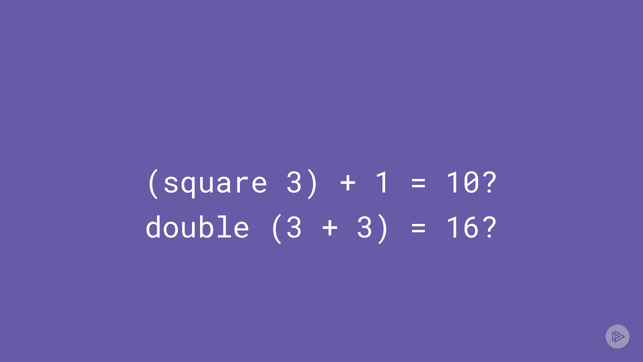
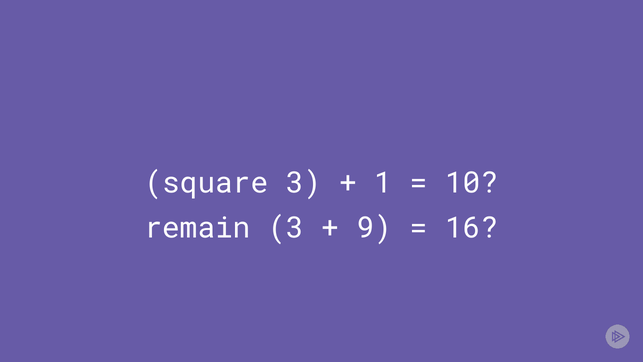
double: double -> remain
3 at (374, 228): 3 -> 9
